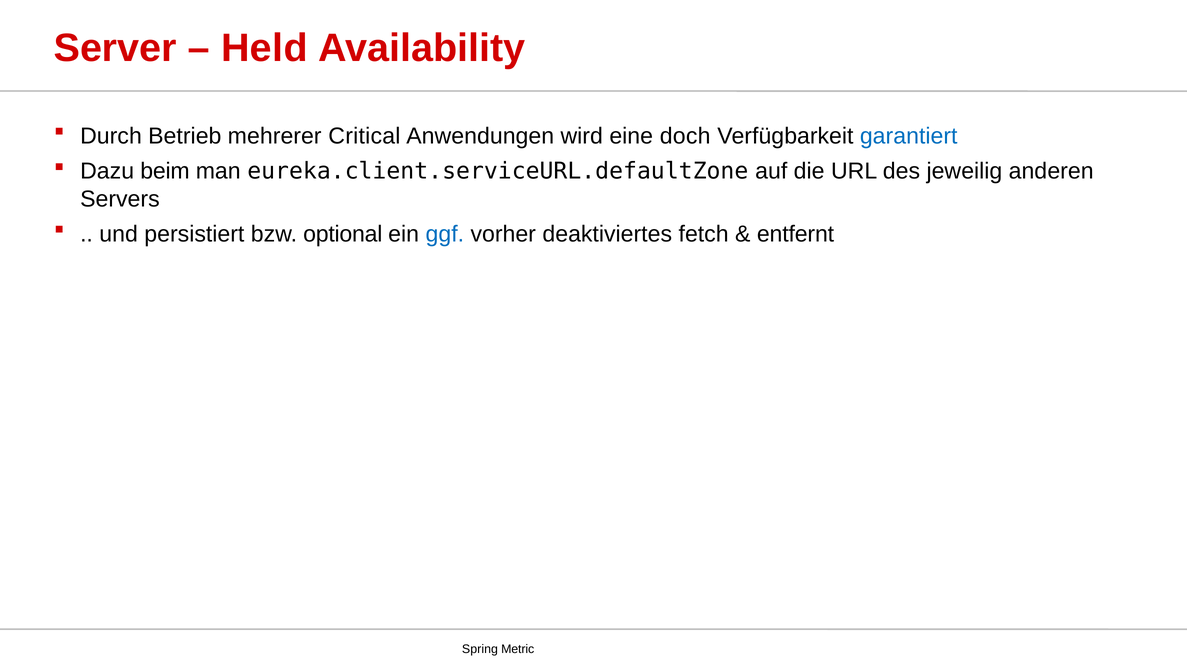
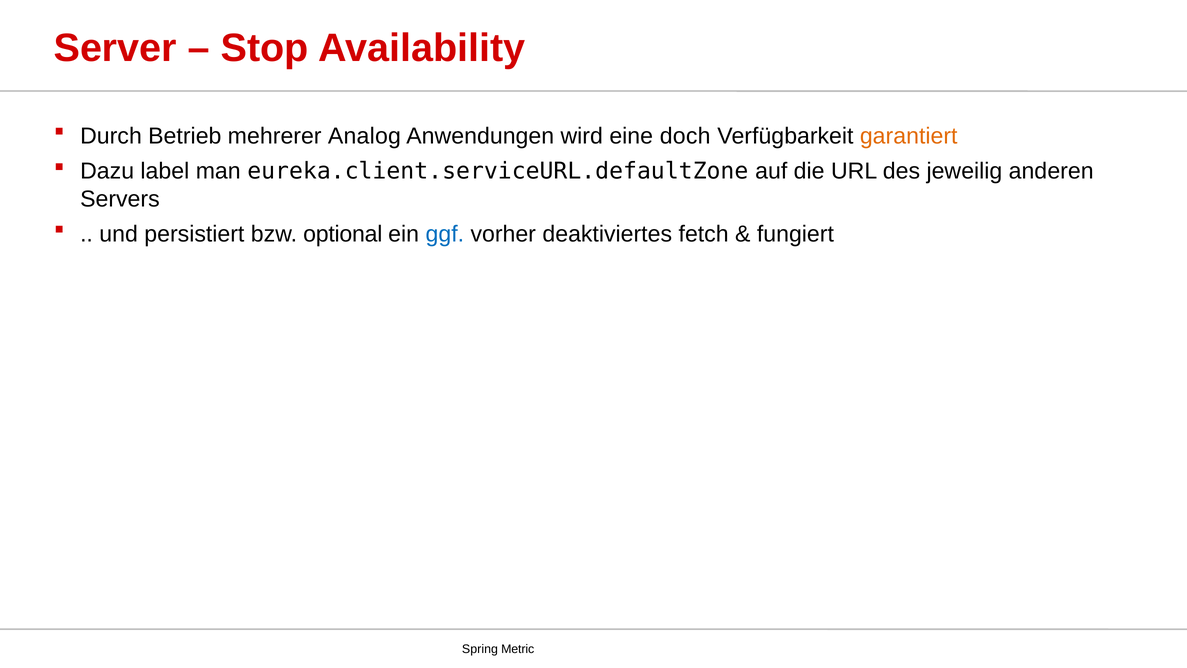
Held: Held -> Stop
Critical: Critical -> Analog
garantiert colour: blue -> orange
beim: beim -> label
entfernt: entfernt -> fungiert
